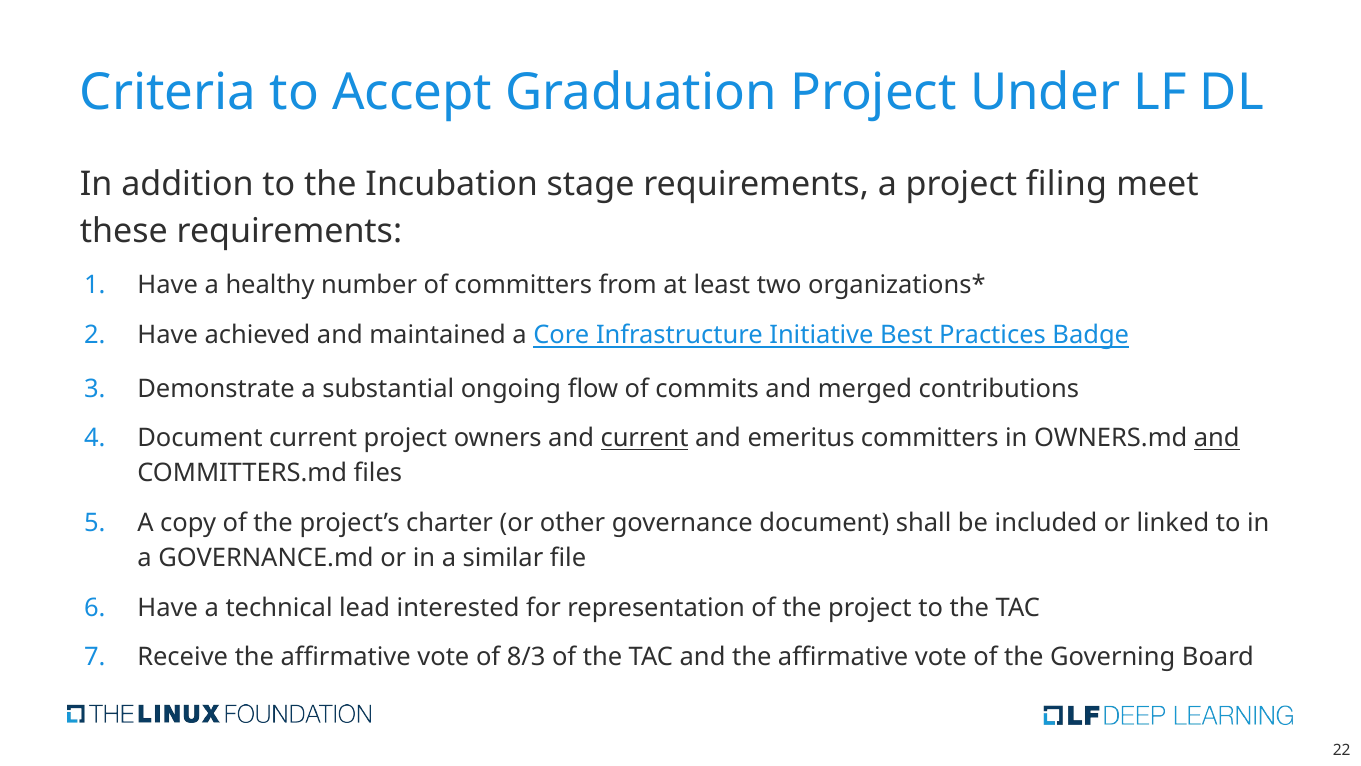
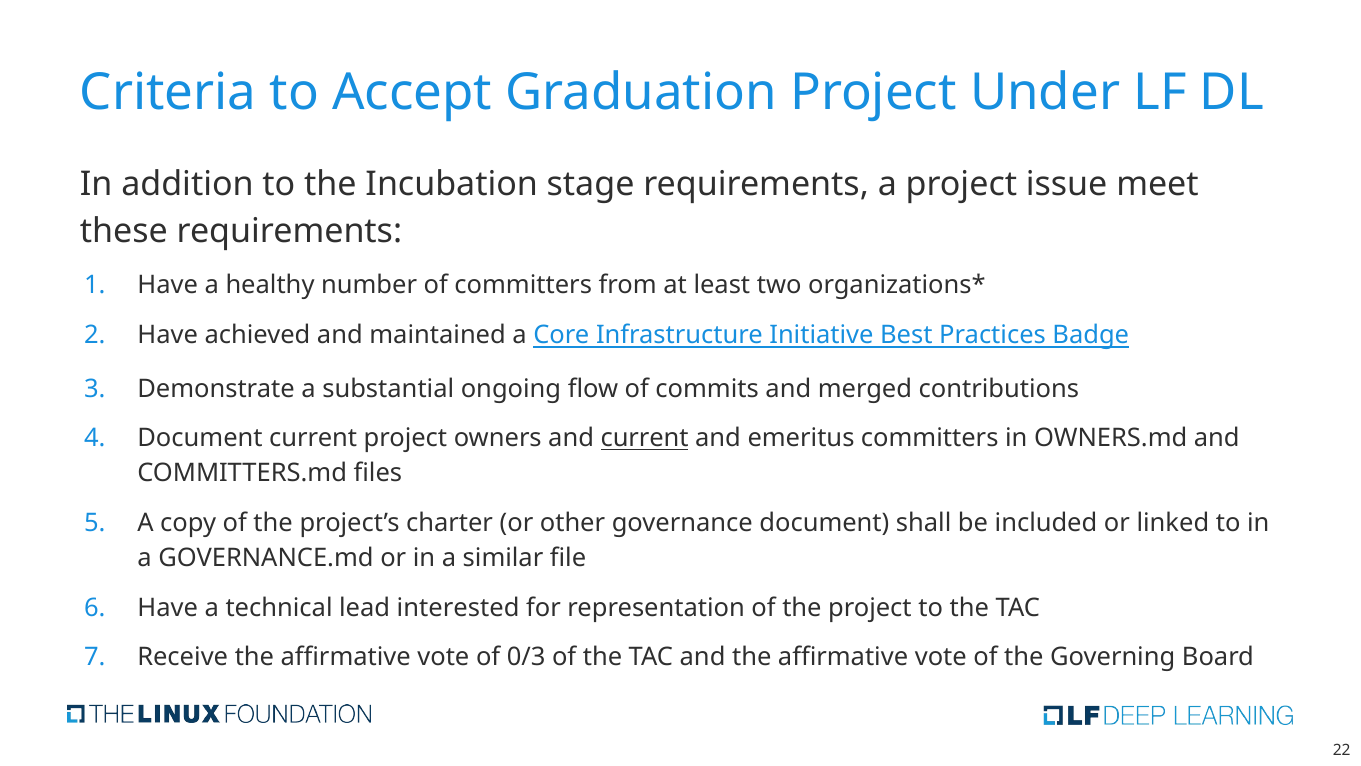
filing: filing -> issue
and at (1217, 438) underline: present -> none
8/3: 8/3 -> 0/3
